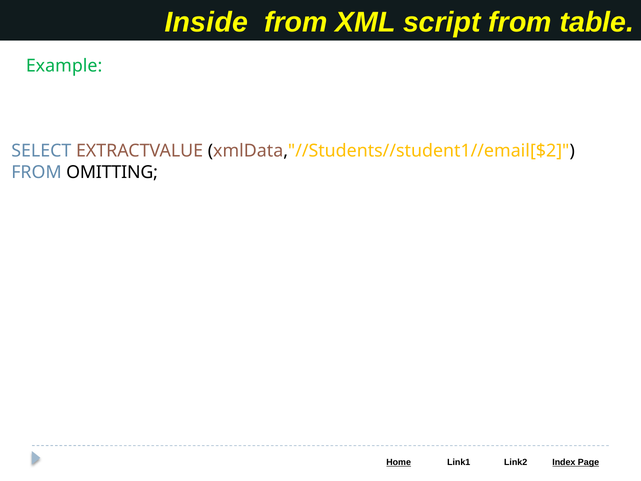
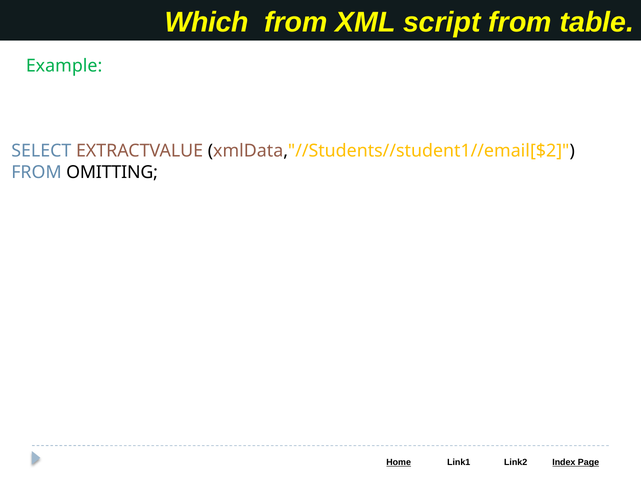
Inside: Inside -> Which
